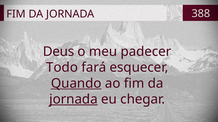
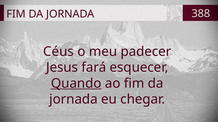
Deus: Deus -> Céus
Todo: Todo -> Jesus
jornada at (73, 100) underline: present -> none
